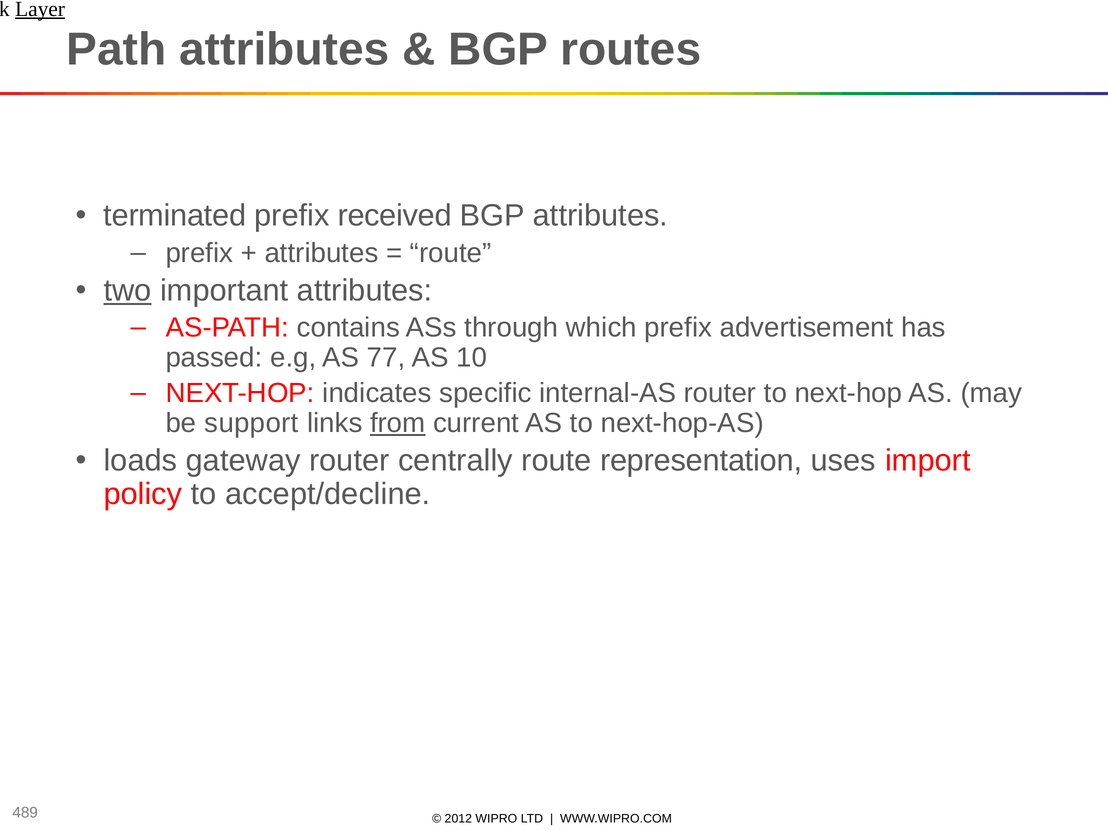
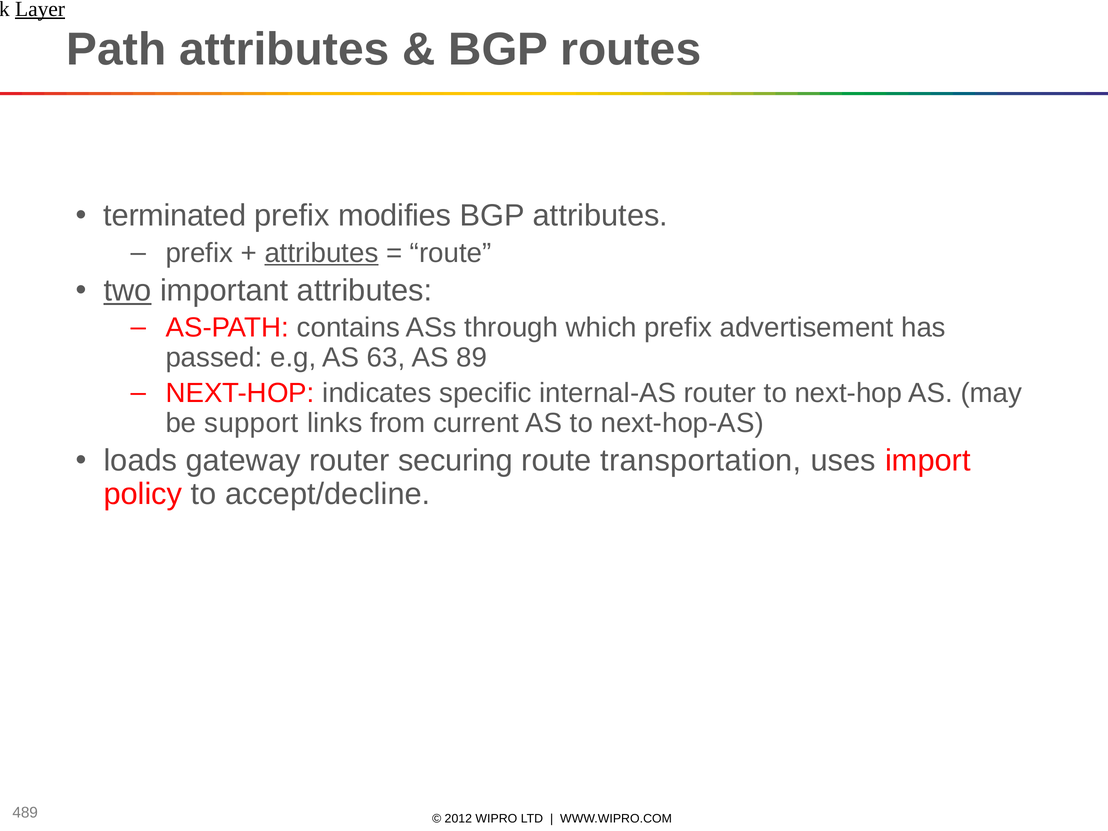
received: received -> modifies
attributes at (321, 253) underline: none -> present
77: 77 -> 63
10: 10 -> 89
from underline: present -> none
centrally: centrally -> securing
representation: representation -> transportation
